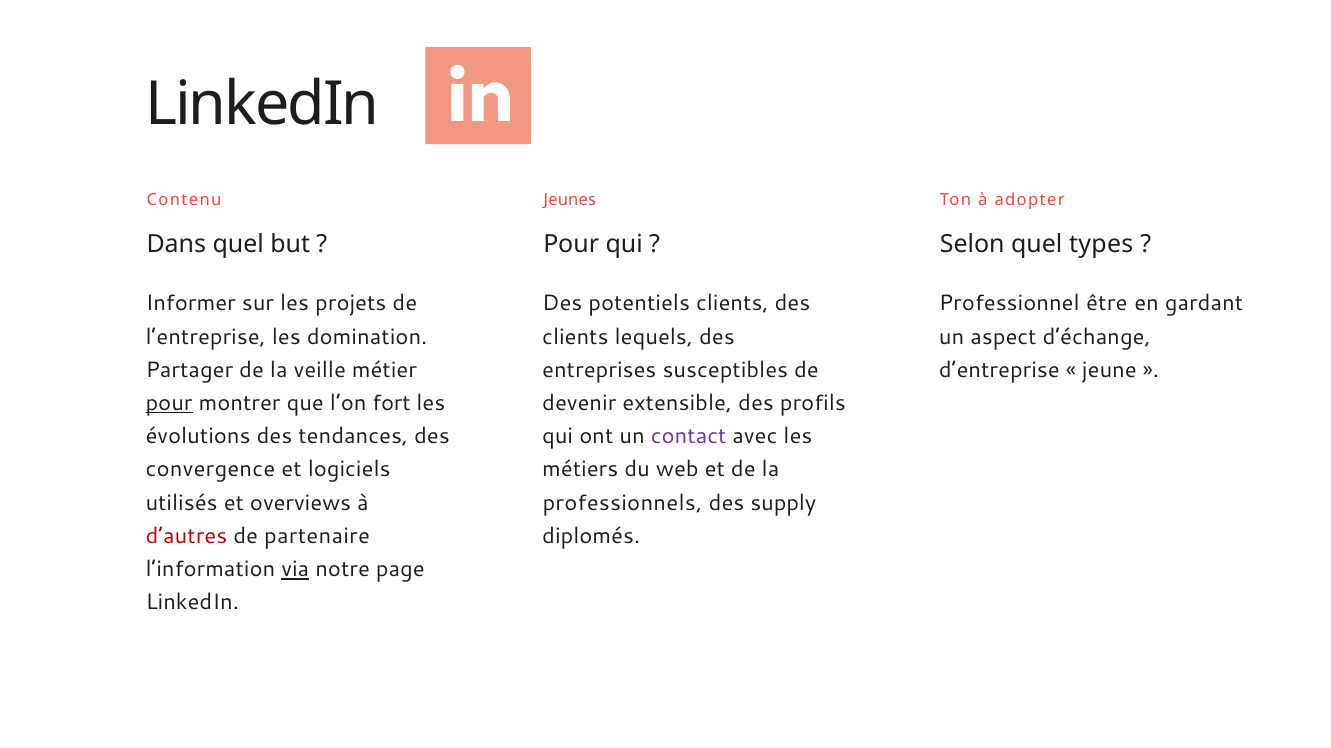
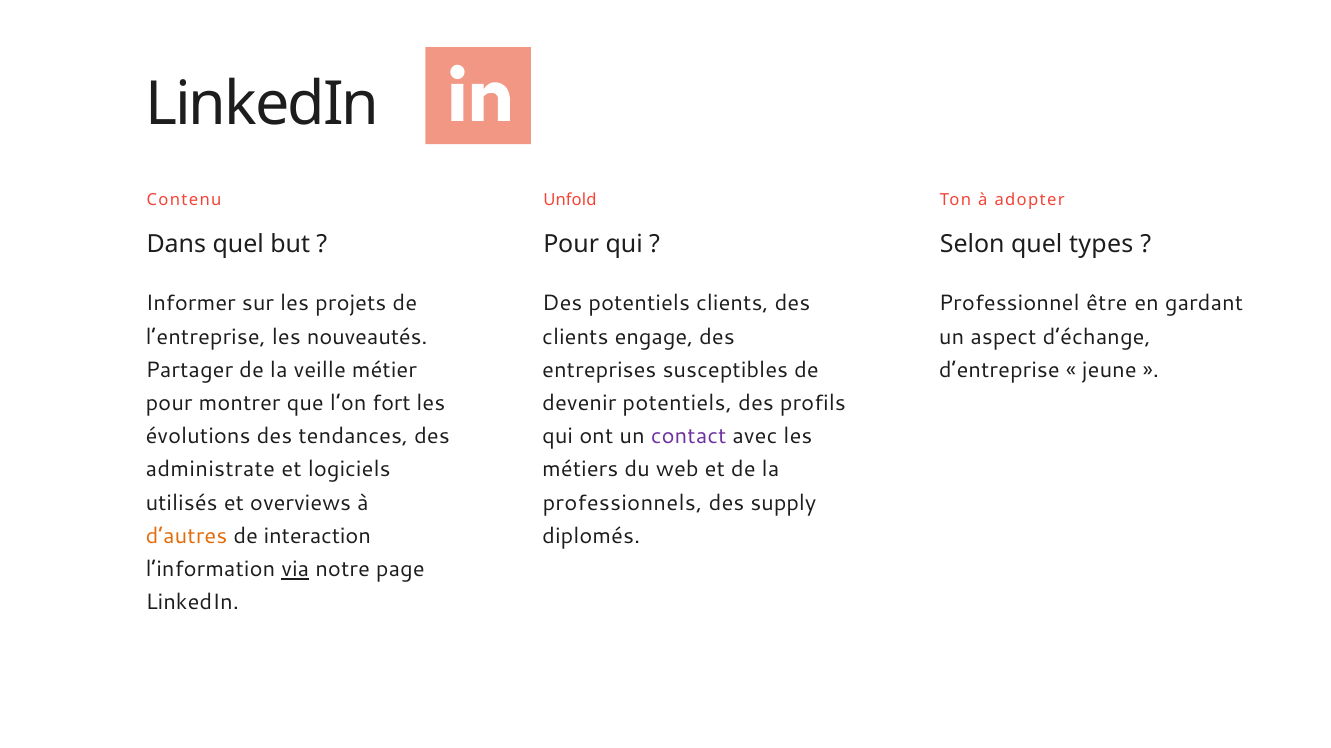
Jeunes: Jeunes -> Unfold
domination: domination -> nouveautés
lequels: lequels -> engage
pour at (169, 404) underline: present -> none
devenir extensible: extensible -> potentiels
convergence: convergence -> administrate
d’autres colour: red -> orange
partenaire: partenaire -> interaction
